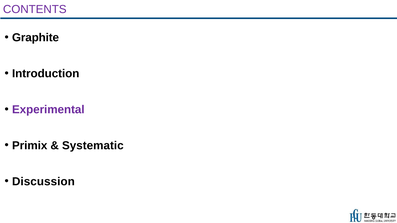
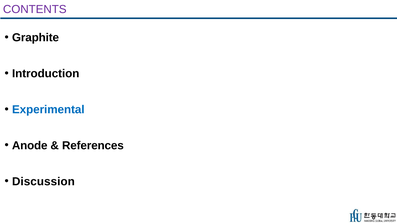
Experimental colour: purple -> blue
Primix: Primix -> Anode
Systematic: Systematic -> References
